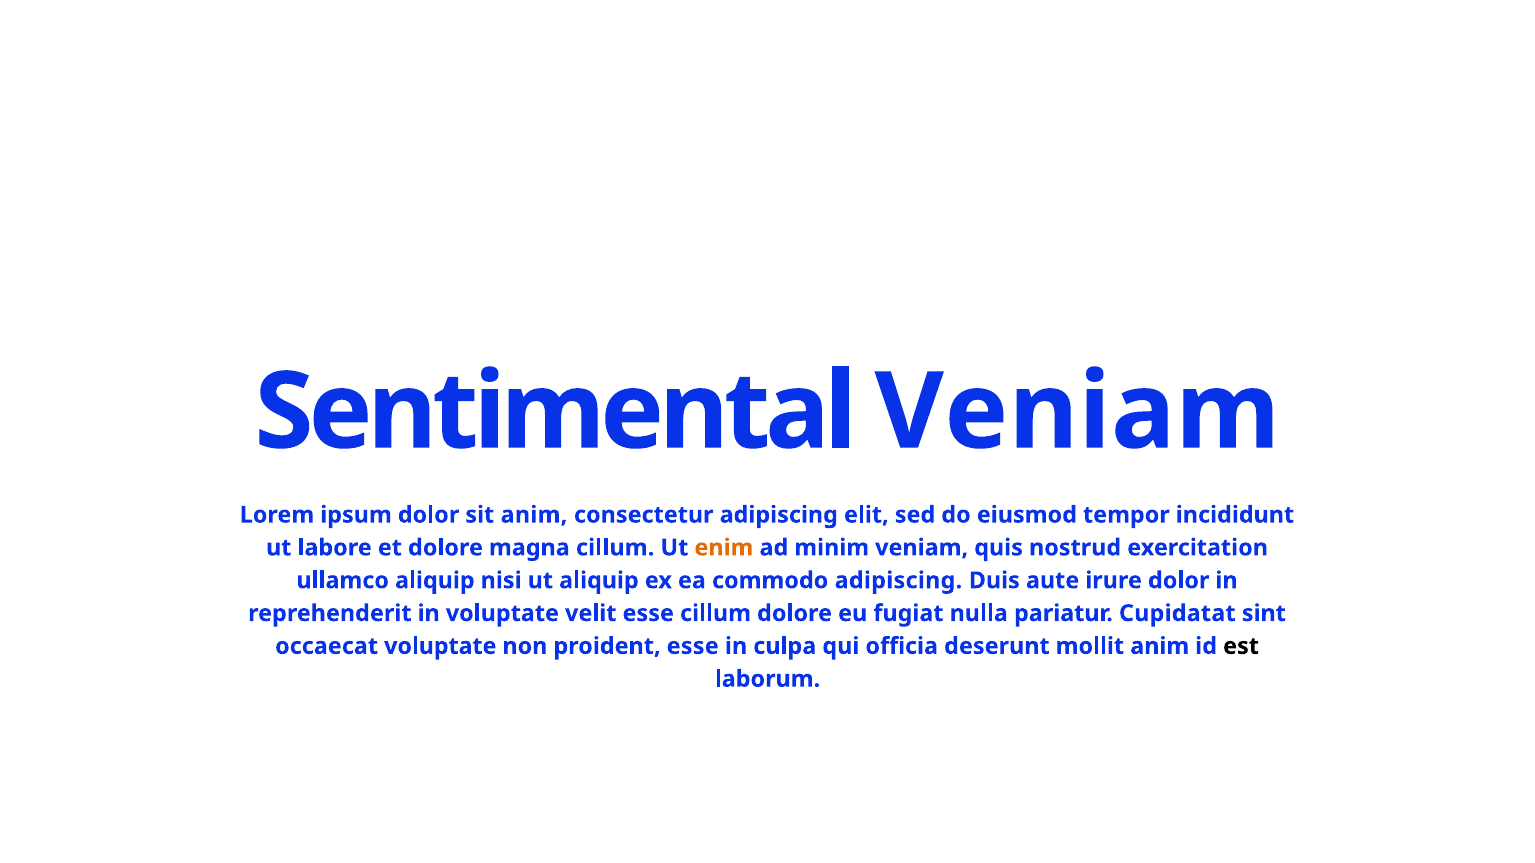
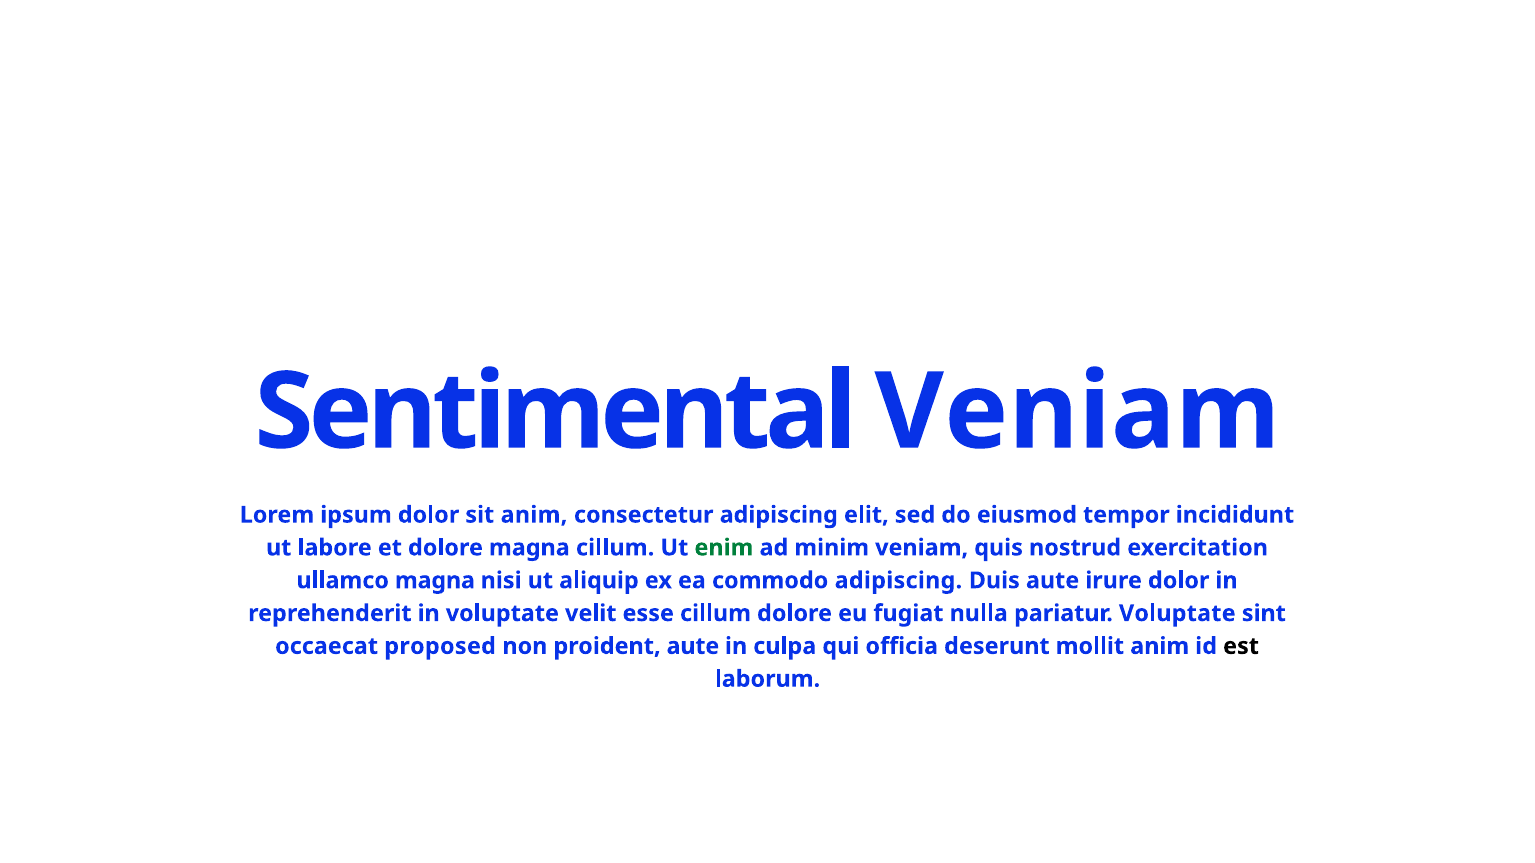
enim colour: orange -> green
ullamco aliquip: aliquip -> magna
pariatur Cupidatat: Cupidatat -> Voluptate
occaecat voluptate: voluptate -> proposed
proident esse: esse -> aute
